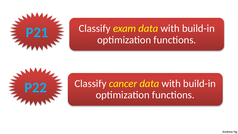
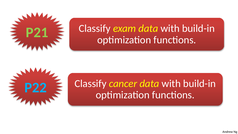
P21 colour: light blue -> light green
